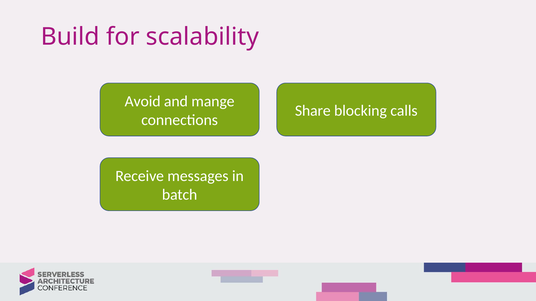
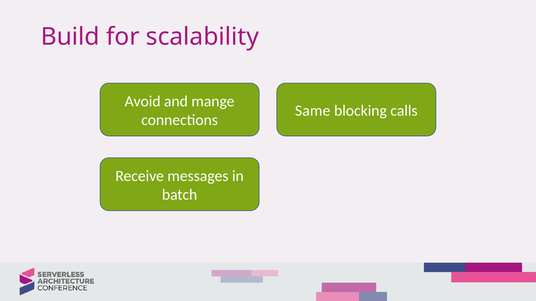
Share: Share -> Same
